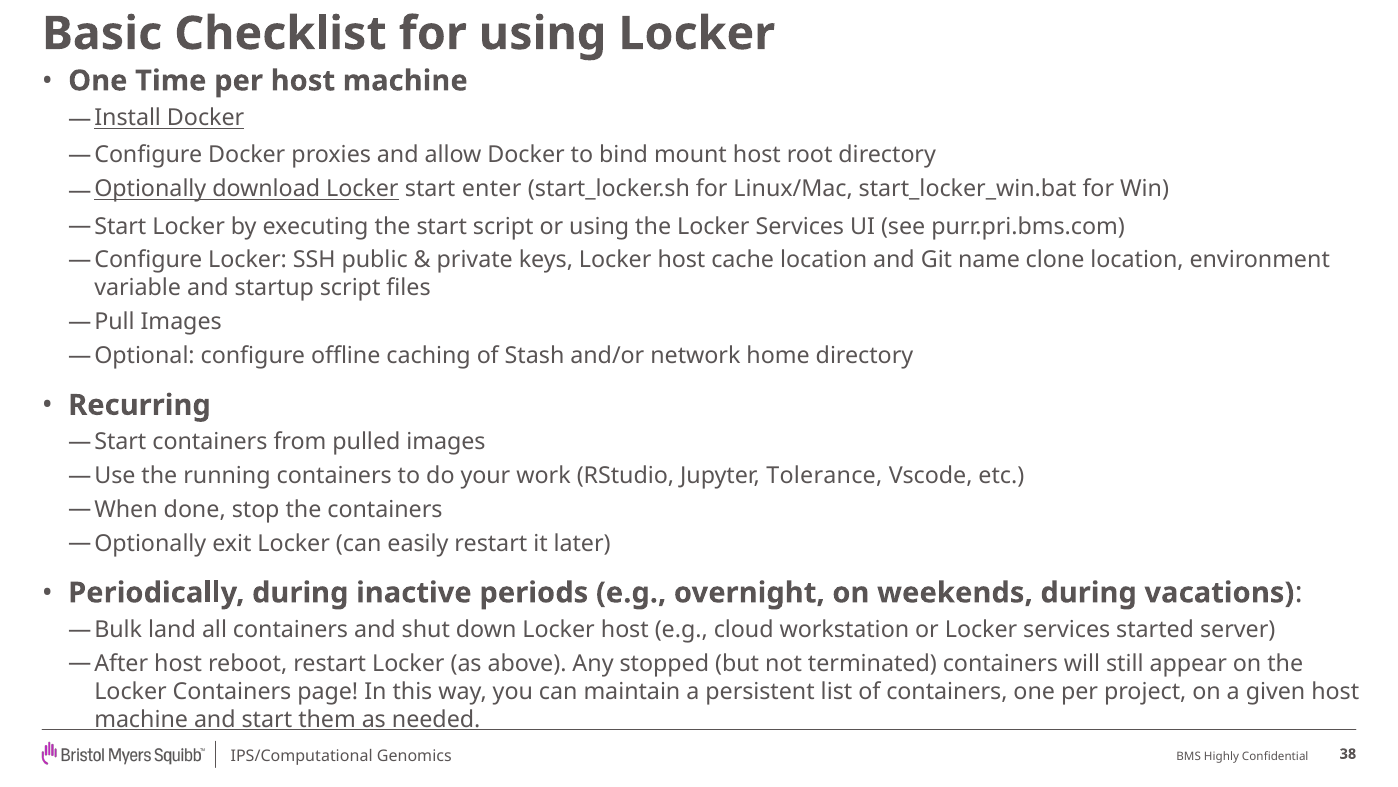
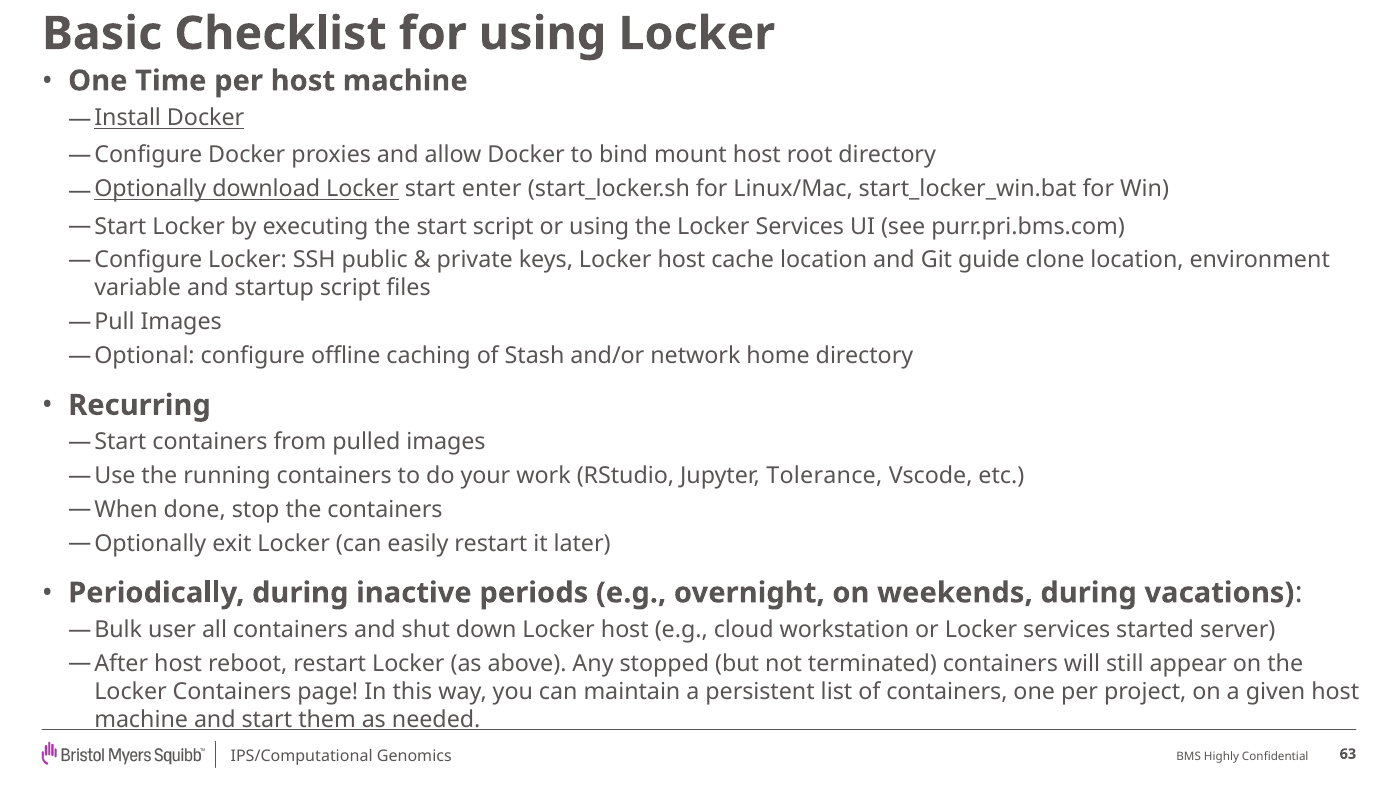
name: name -> guide
land: land -> user
38: 38 -> 63
